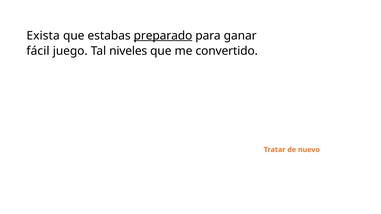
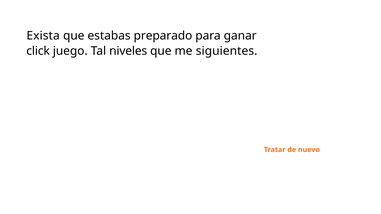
preparado underline: present -> none
fácil: fácil -> click
convertido: convertido -> siguientes
